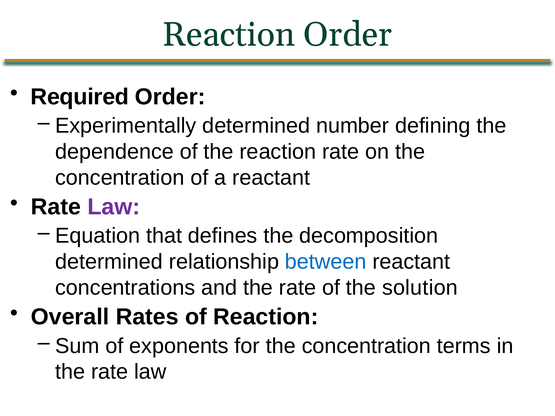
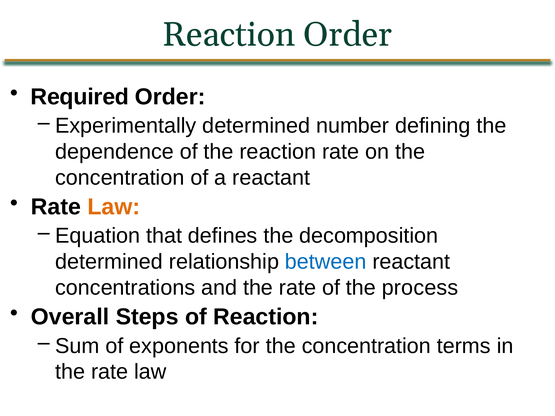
Law at (114, 207) colour: purple -> orange
solution: solution -> process
Rates: Rates -> Steps
